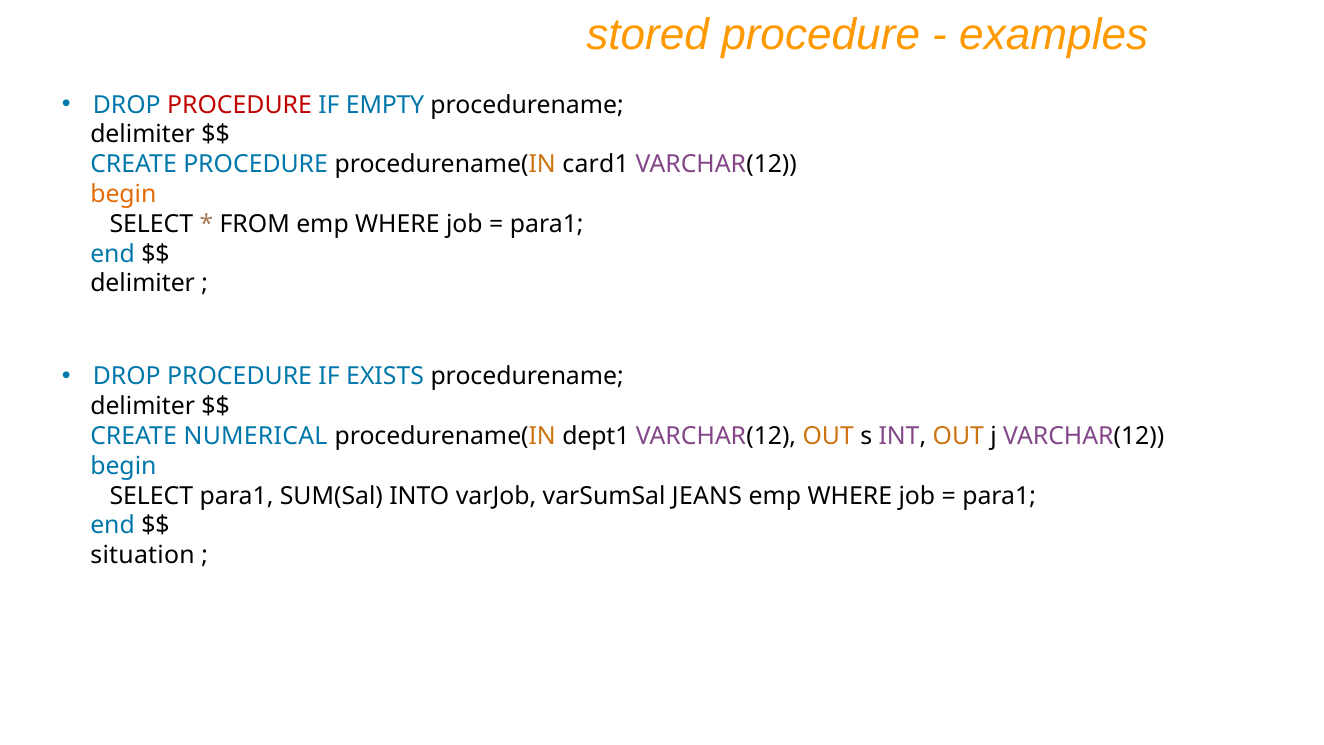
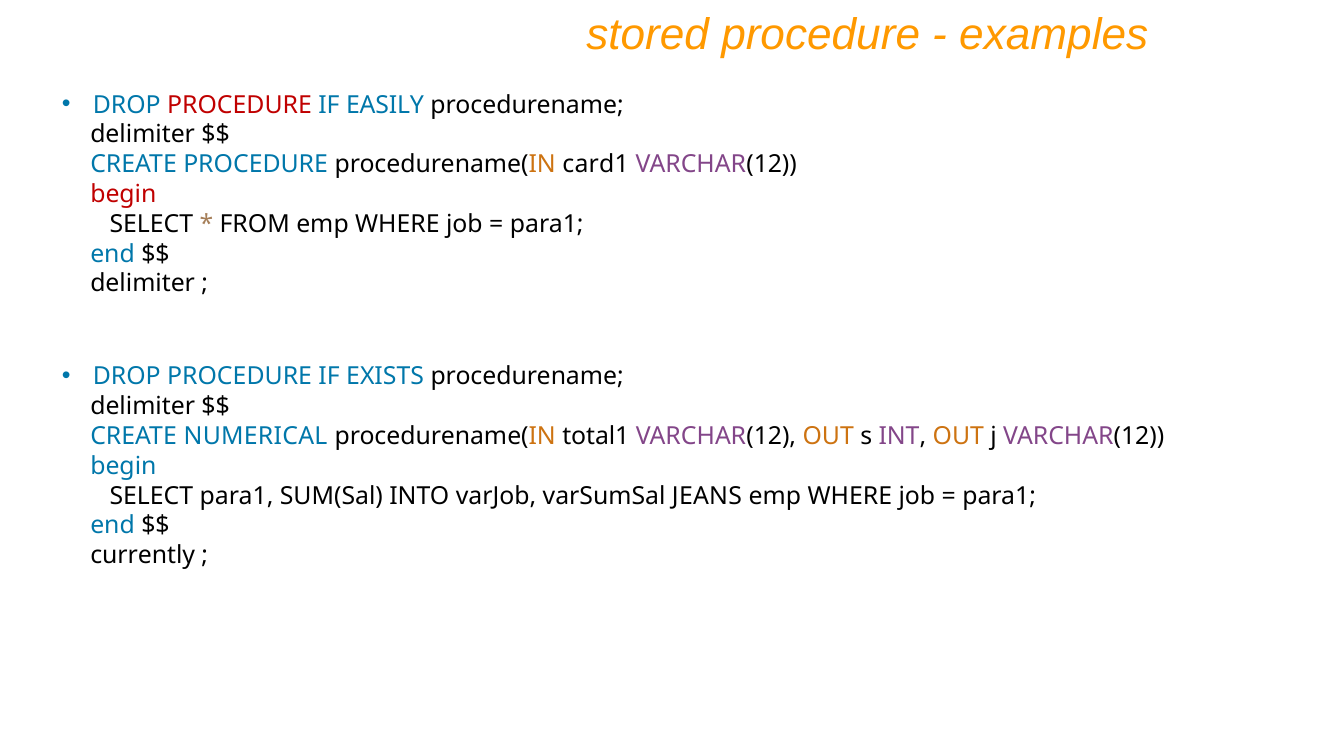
EMPTY: EMPTY -> EASILY
begin at (123, 194) colour: orange -> red
dept1: dept1 -> total1
situation: situation -> currently
